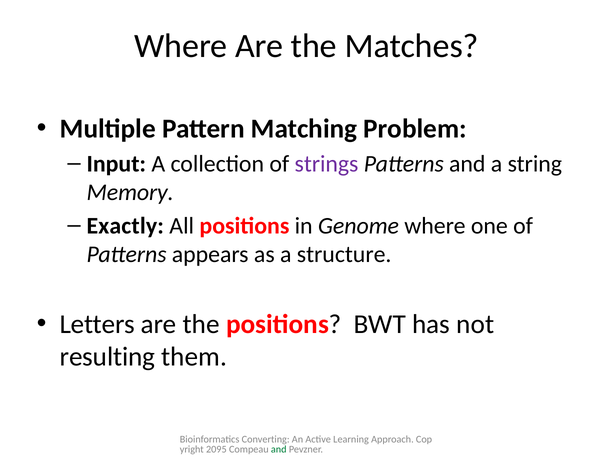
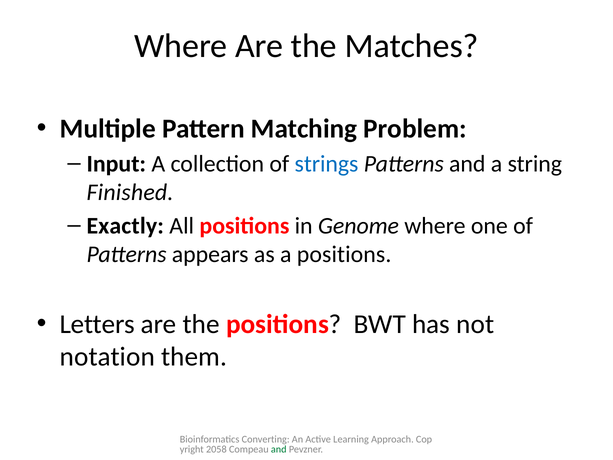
strings colour: purple -> blue
Memory: Memory -> Finished
a structure: structure -> positions
resulting: resulting -> notation
2095: 2095 -> 2058
